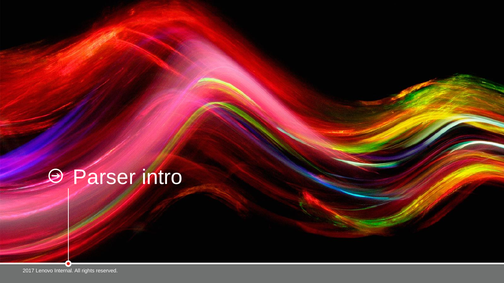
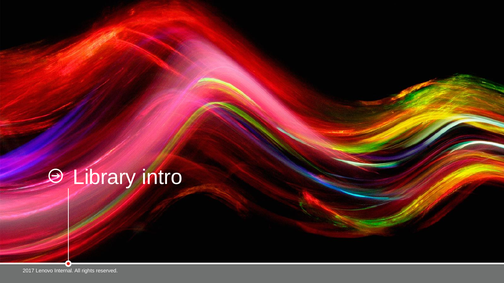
Parser: Parser -> Library
